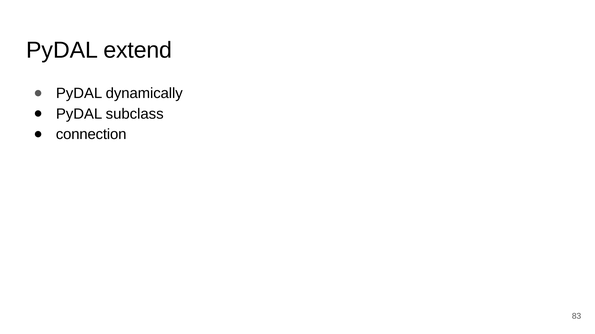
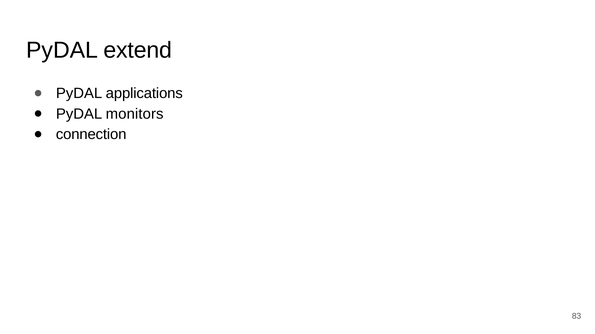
dynamically: dynamically -> applications
subclass: subclass -> monitors
